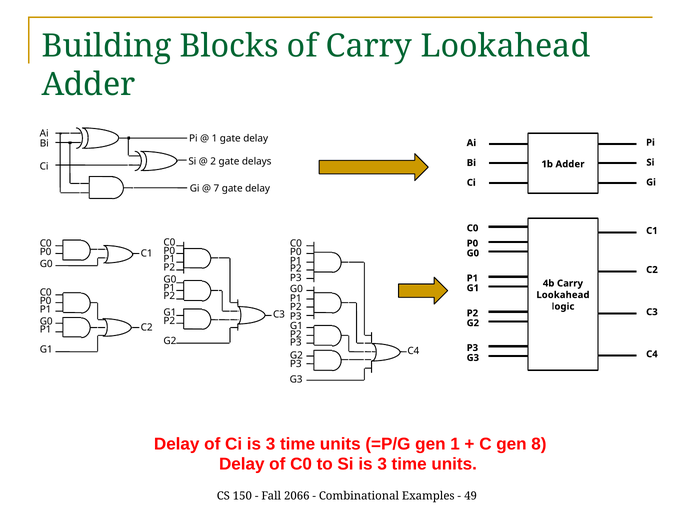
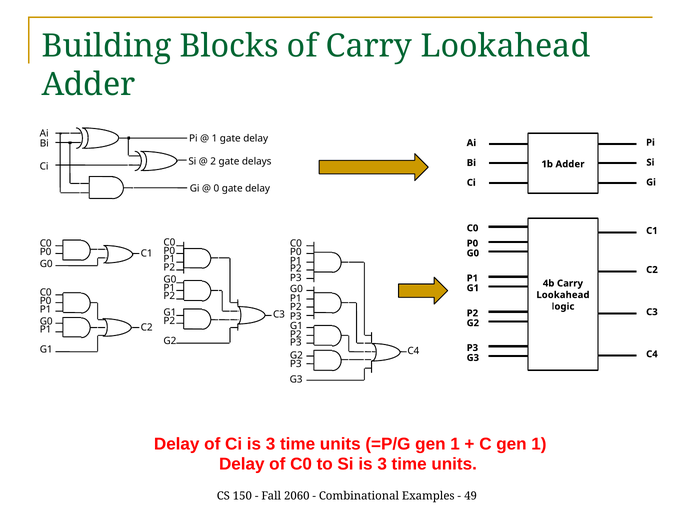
7: 7 -> 0
C gen 8: 8 -> 1
2066: 2066 -> 2060
